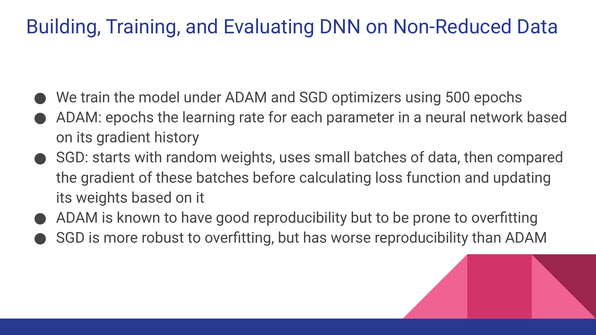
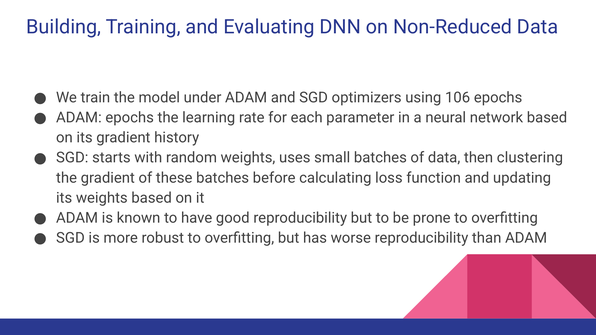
500: 500 -> 106
compared: compared -> clustering
